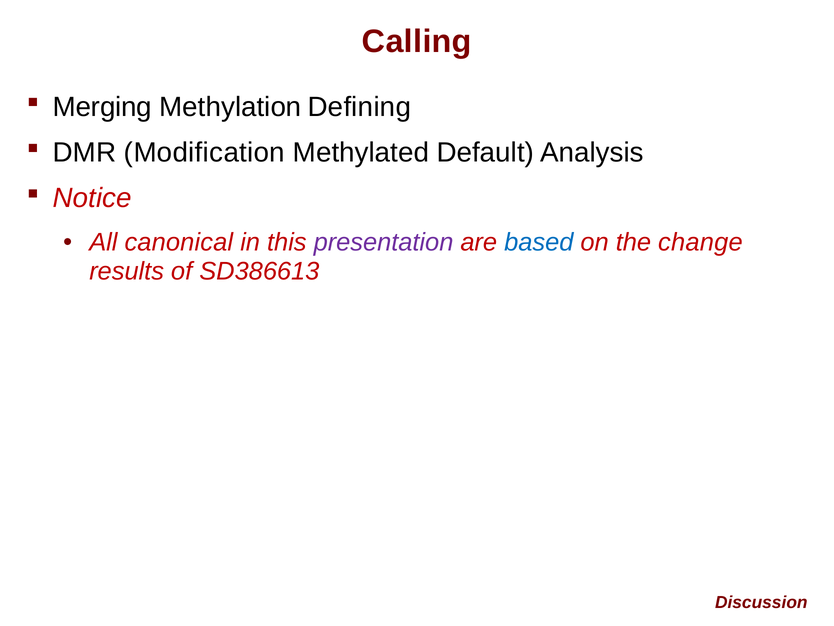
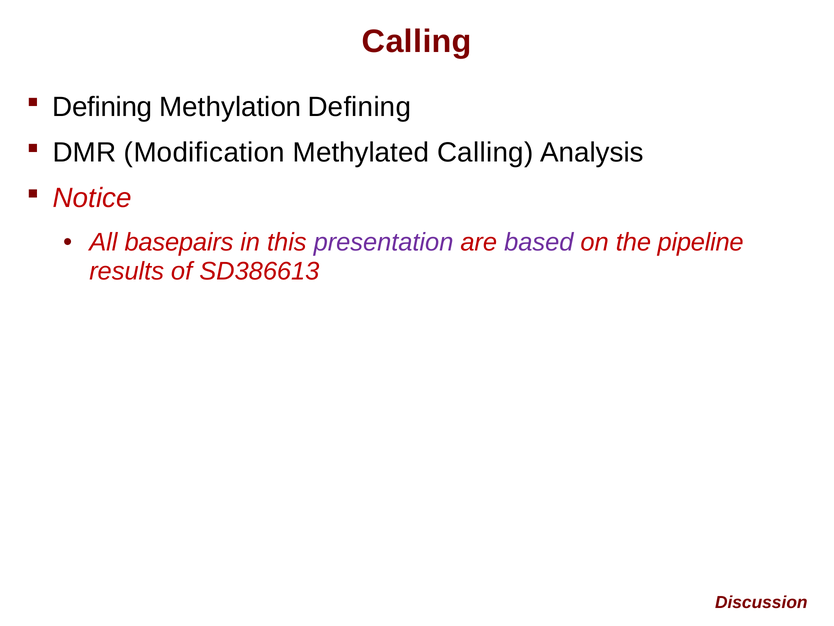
Merging at (102, 107): Merging -> Defining
Methylated Default: Default -> Calling
canonical: canonical -> basepairs
based colour: blue -> purple
change: change -> pipeline
